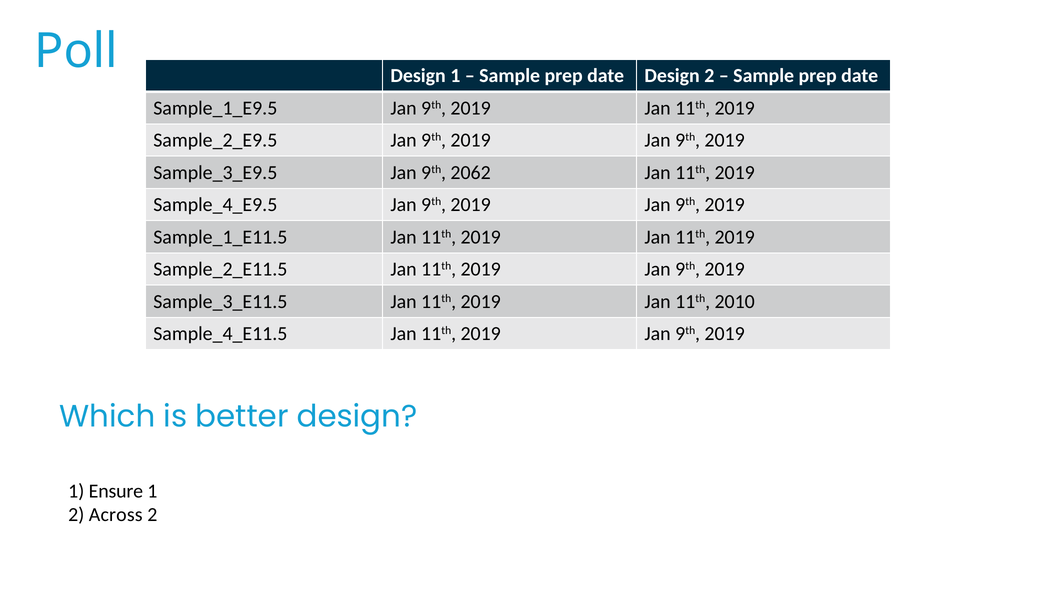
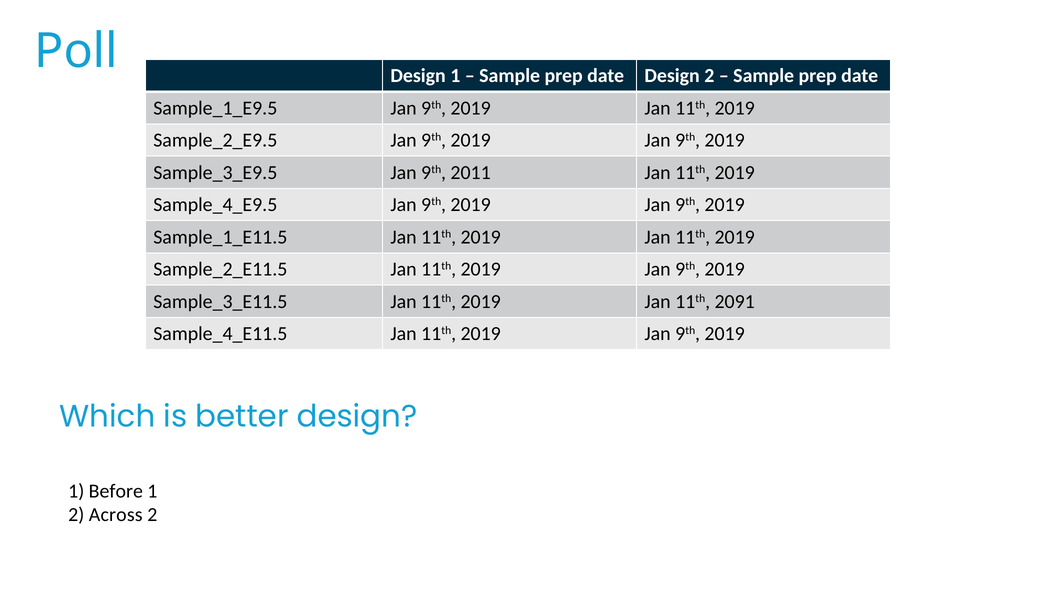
2062: 2062 -> 2011
2010: 2010 -> 2091
Ensure: Ensure -> Before
